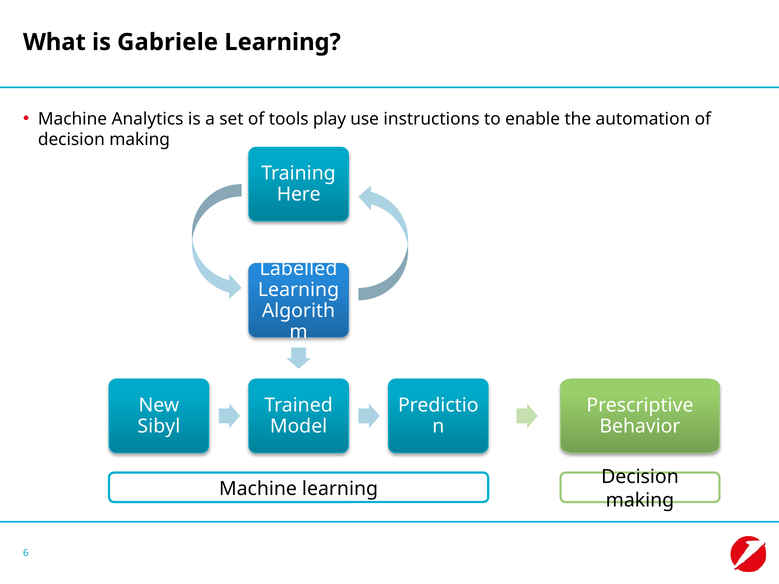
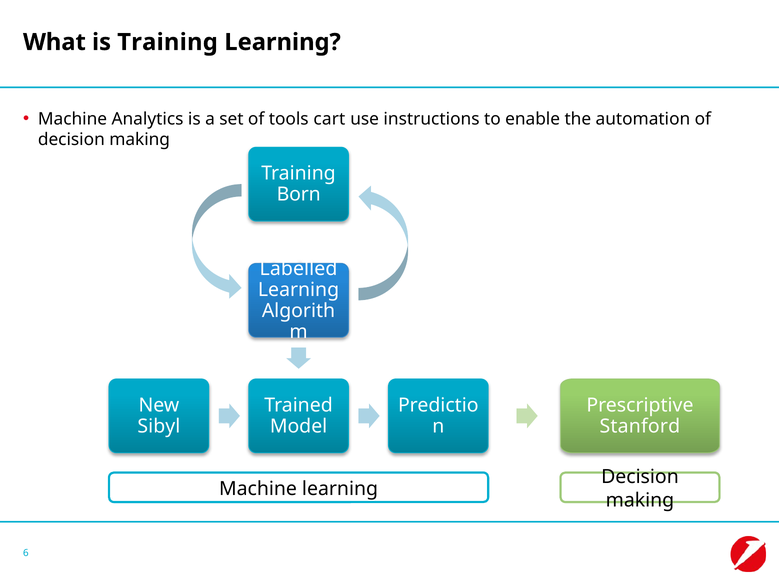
is Gabriele: Gabriele -> Training
play: play -> cart
Here: Here -> Born
Behavior: Behavior -> Stanford
